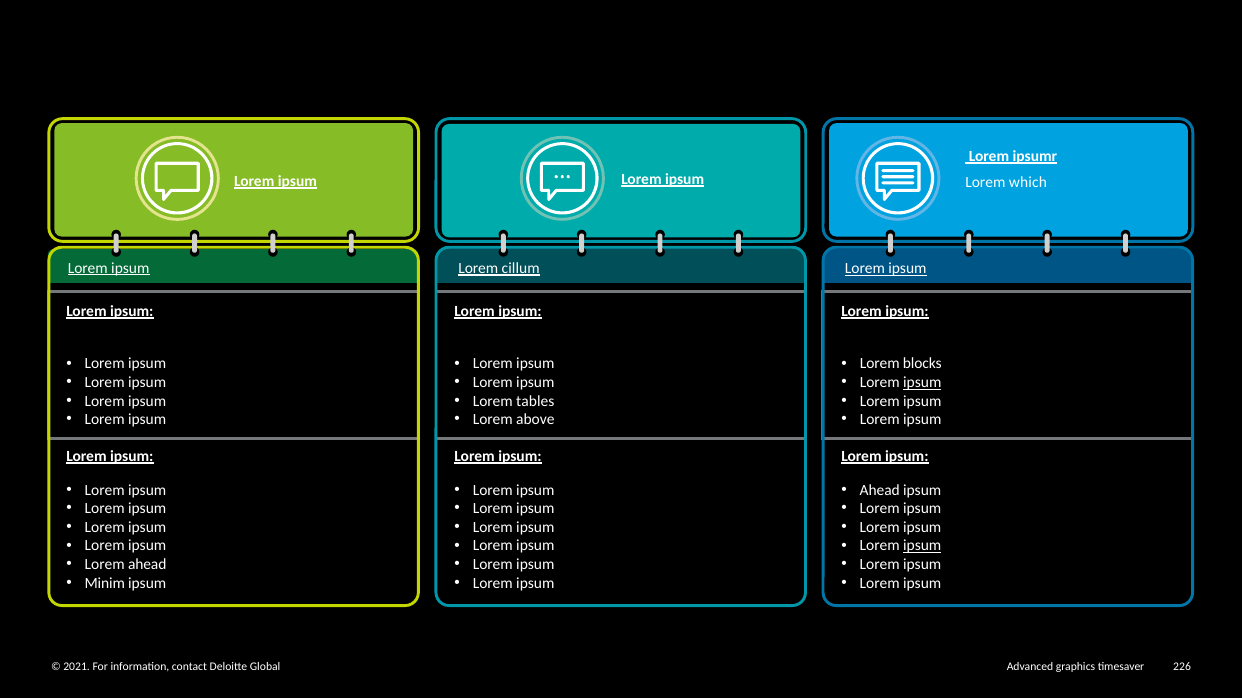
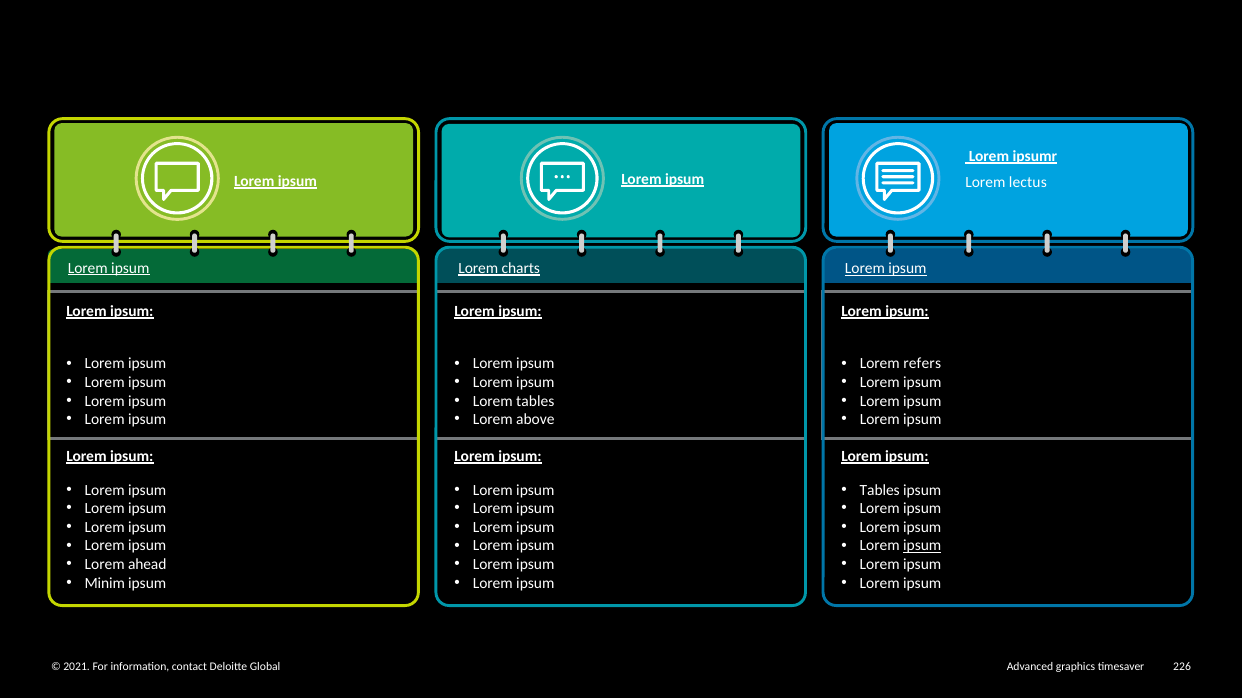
which: which -> lectus
cillum: cillum -> charts
blocks: blocks -> refers
ipsum at (922, 383) underline: present -> none
Ahead at (880, 490): Ahead -> Tables
